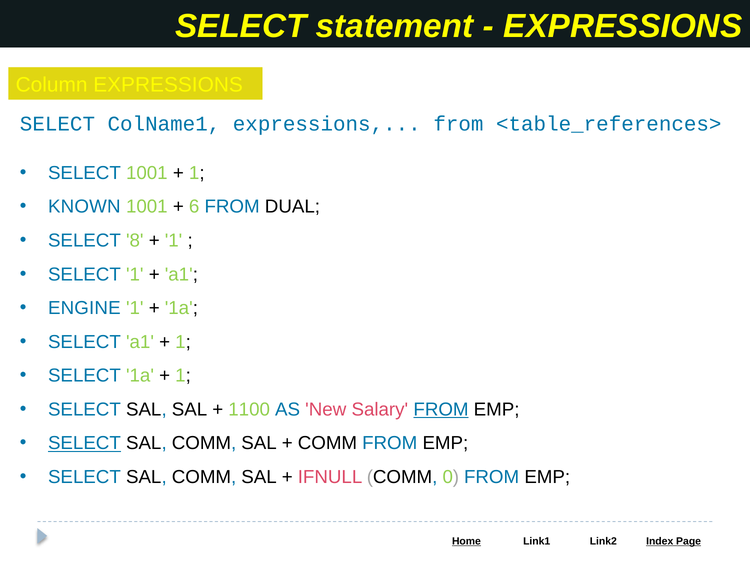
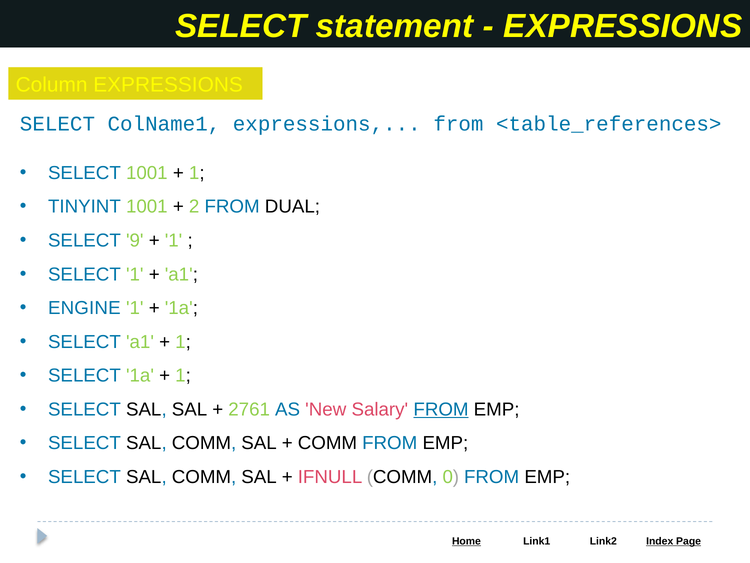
KNOWN: KNOWN -> TINYINT
6: 6 -> 2
8: 8 -> 9
1100: 1100 -> 2761
SELECT at (84, 443) underline: present -> none
